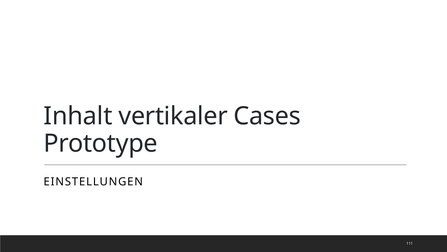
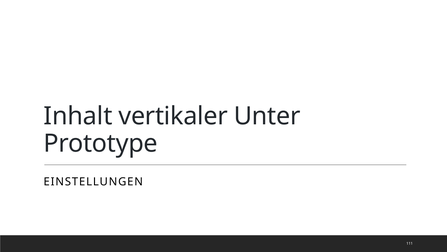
Cases: Cases -> Unter
